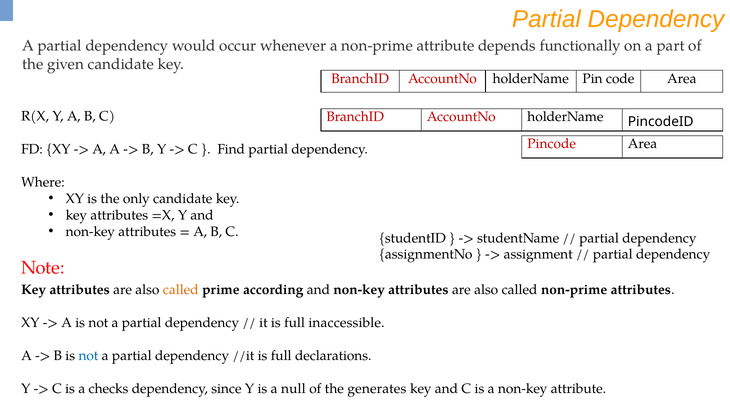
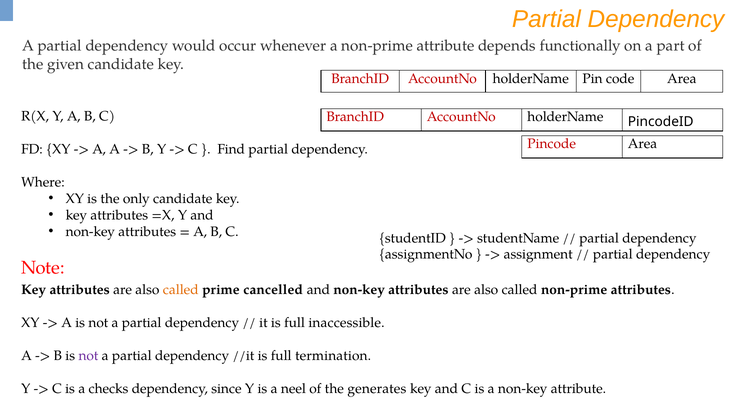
according: according -> cancelled
not at (88, 355) colour: blue -> purple
declarations: declarations -> termination
null: null -> neel
